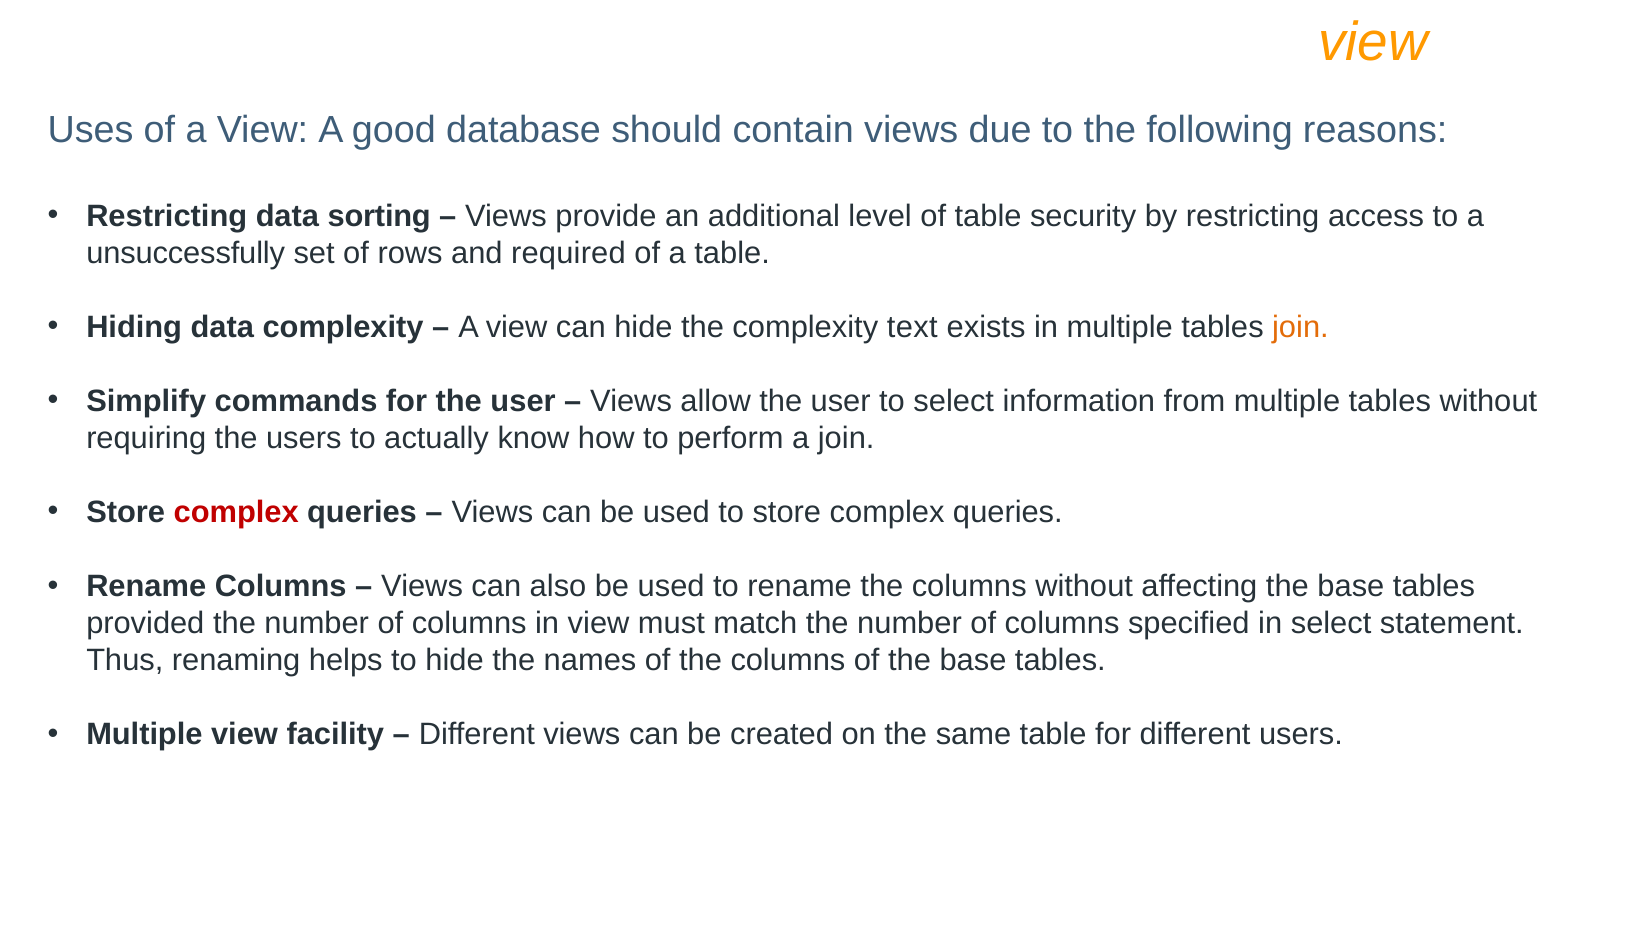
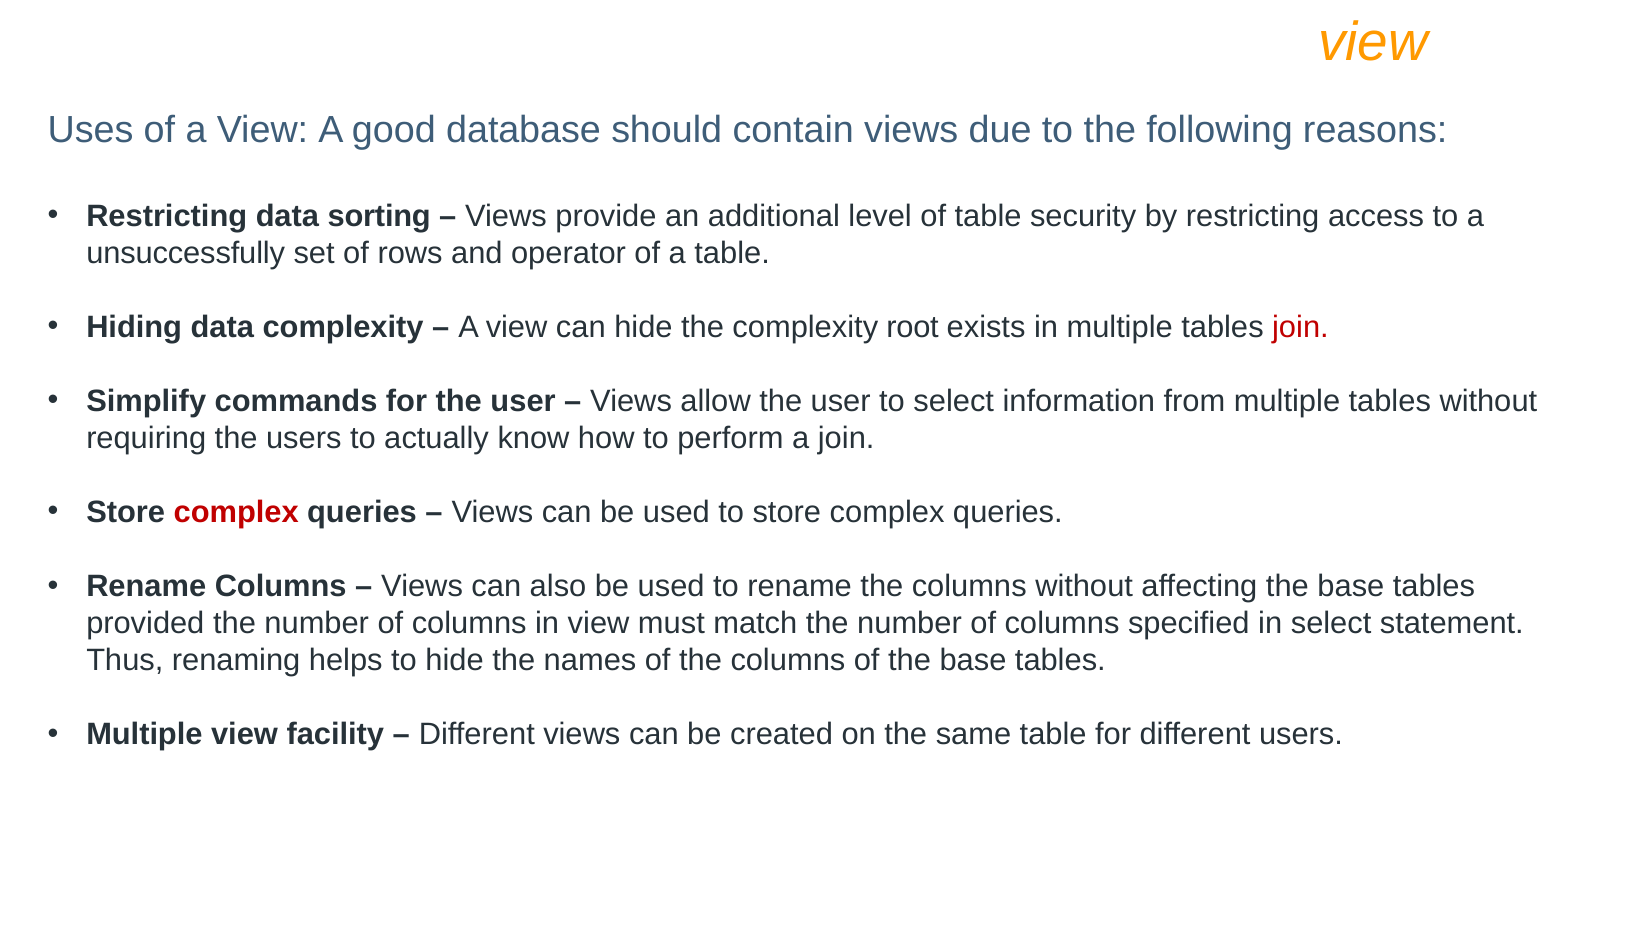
required: required -> operator
text: text -> root
join at (1300, 327) colour: orange -> red
